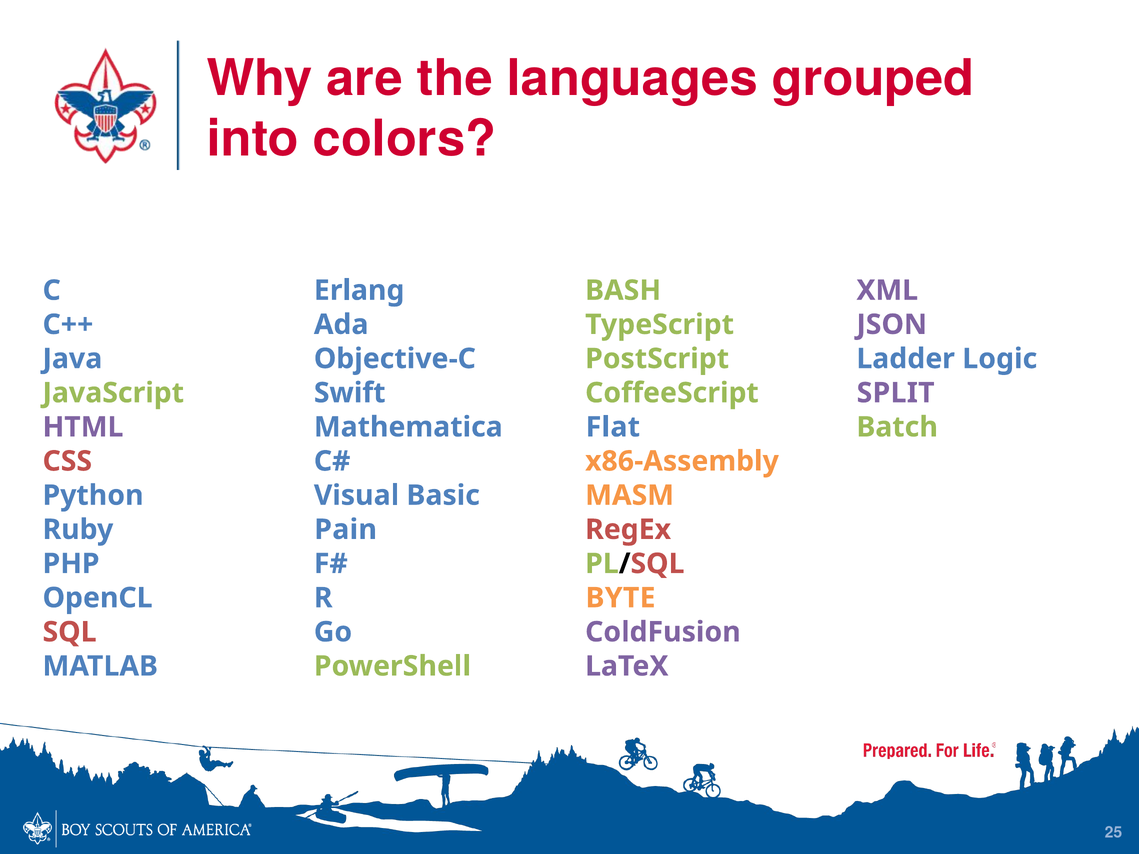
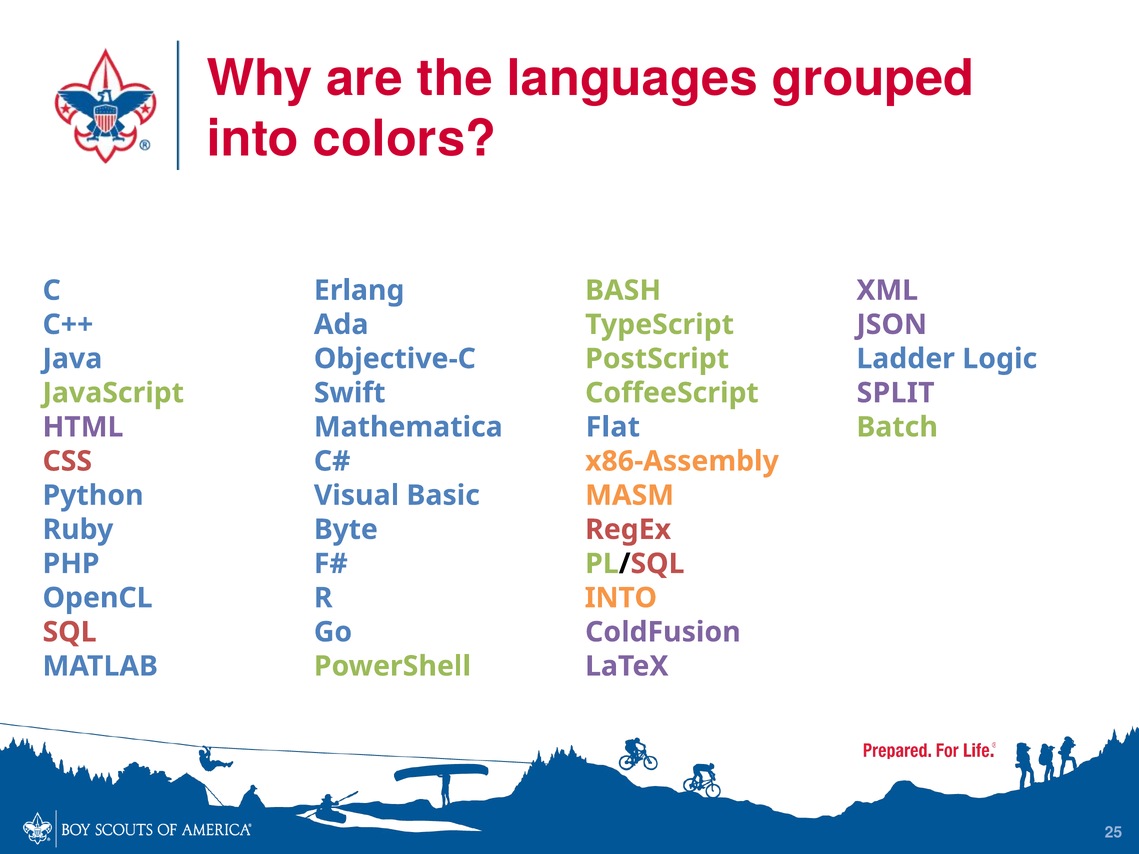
Pain: Pain -> Byte
BYTE at (621, 598): BYTE -> INTO
